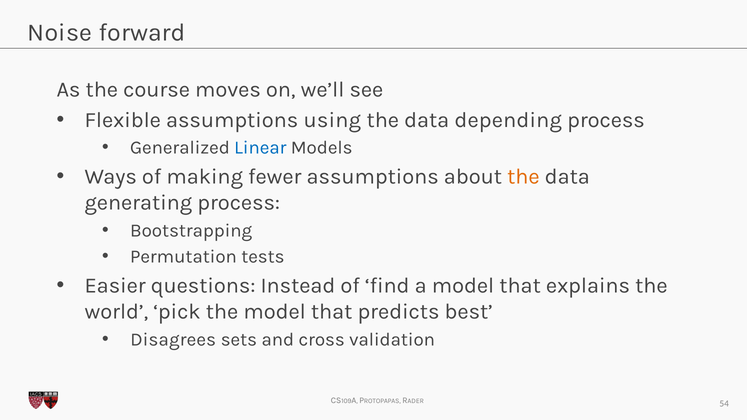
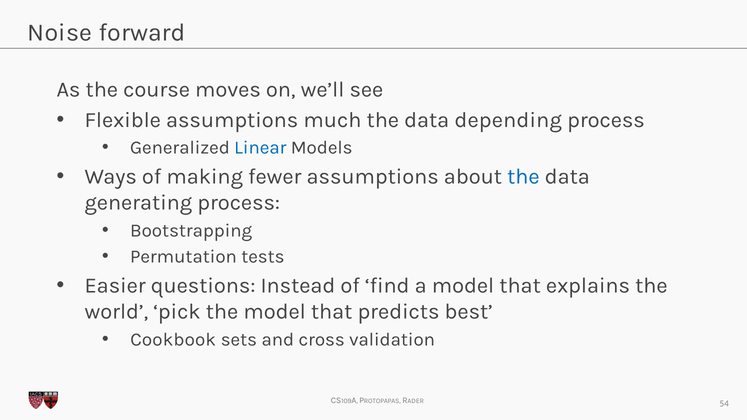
using: using -> much
the at (523, 177) colour: orange -> blue
Disagrees: Disagrees -> Cookbook
